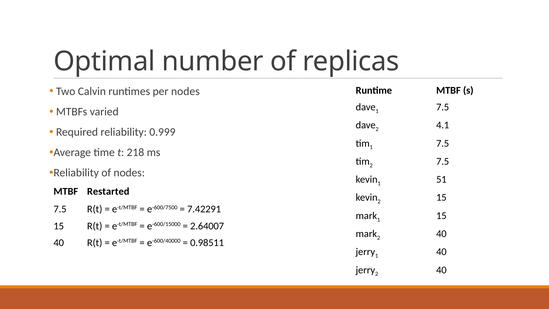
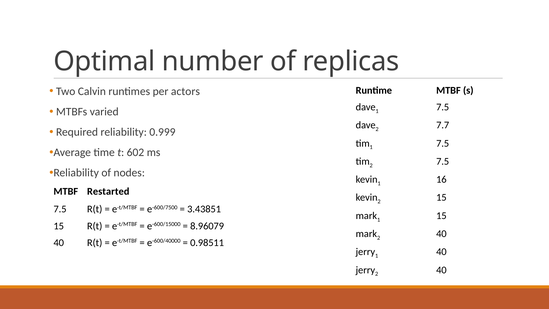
per nodes: nodes -> actors
4.1: 4.1 -> 7.7
218: 218 -> 602
51: 51 -> 16
7.42291: 7.42291 -> 3.43851
2.64007: 2.64007 -> 8.96079
